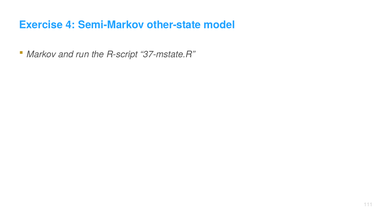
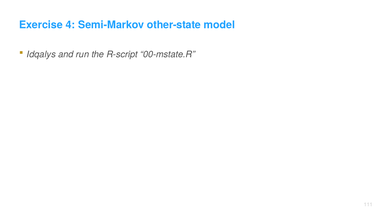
Markov: Markov -> Idqalys
37-mstate.R: 37-mstate.R -> 00-mstate.R
